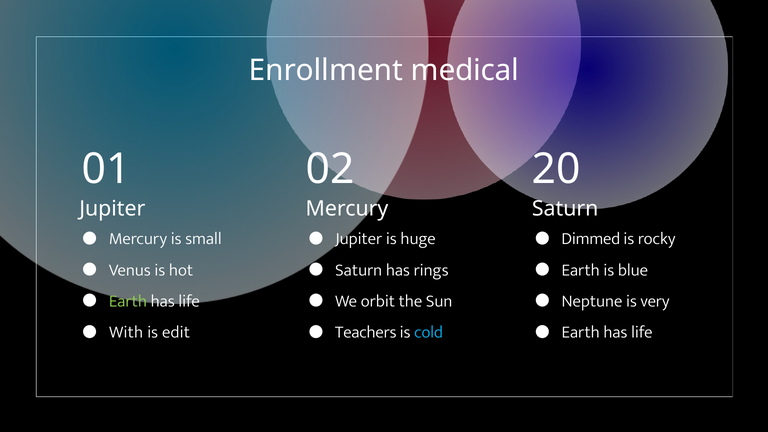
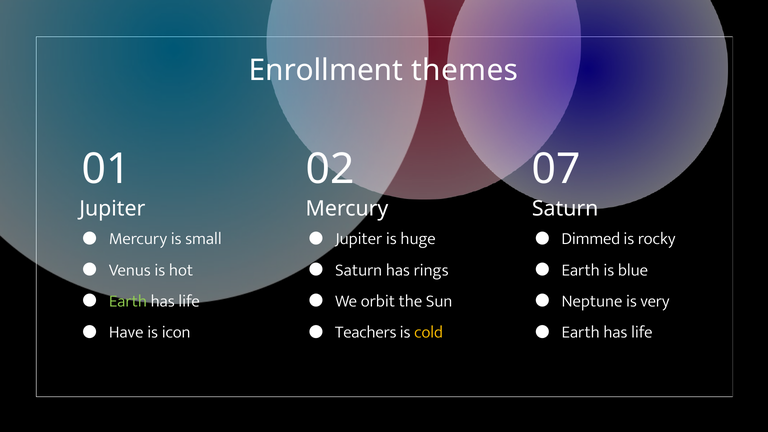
medical: medical -> themes
20: 20 -> 07
With: With -> Have
edit: edit -> icon
cold colour: light blue -> yellow
